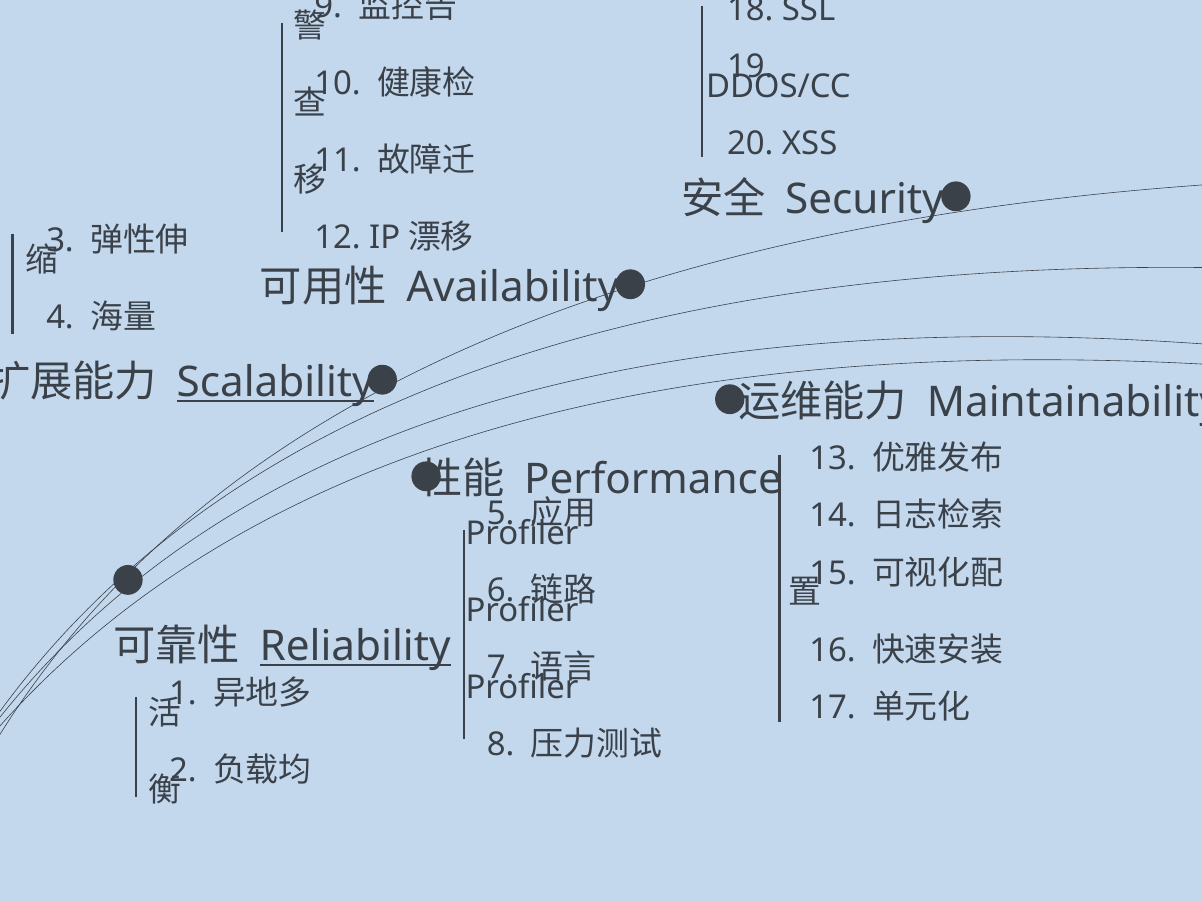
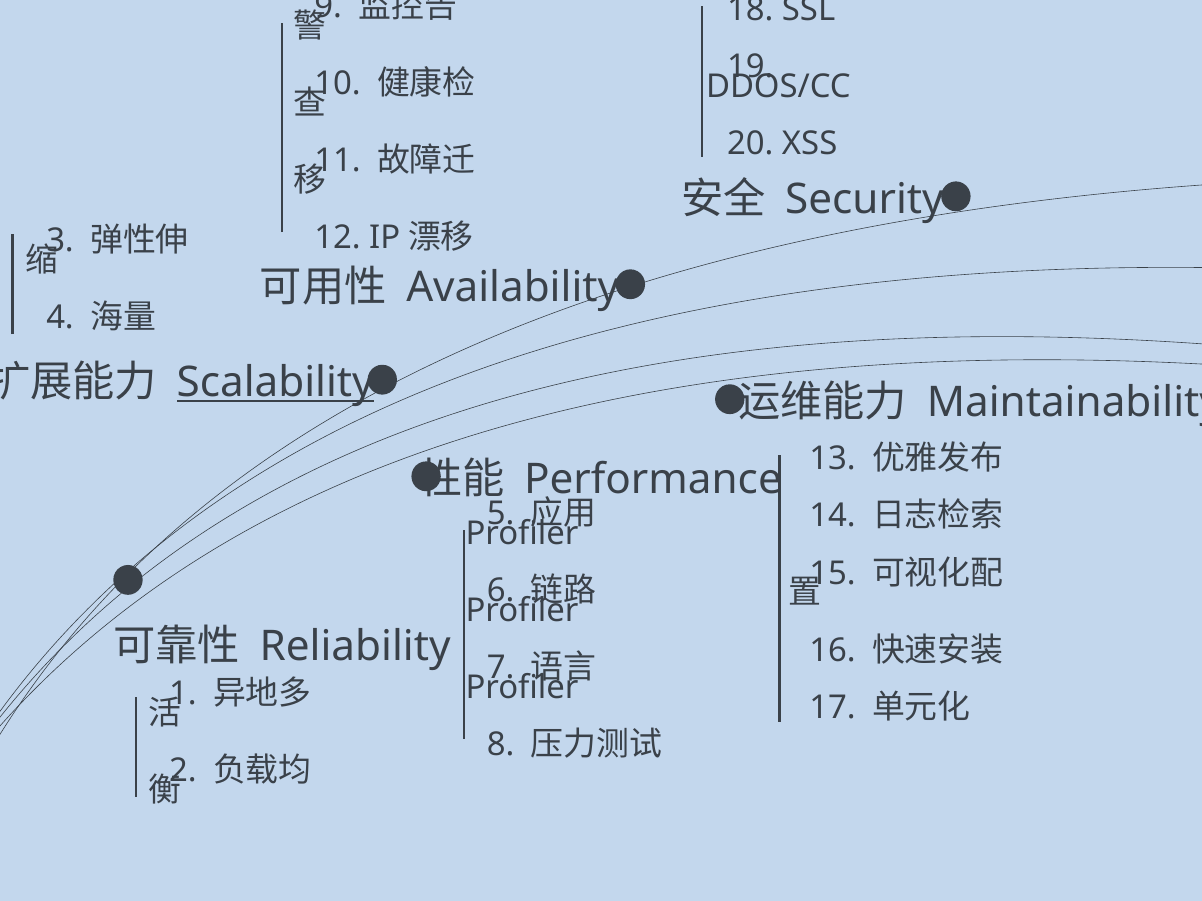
Reliability underline: present -> none
